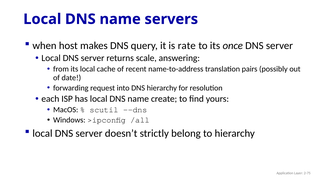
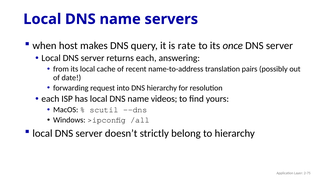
returns scale: scale -> each
create: create -> videos
